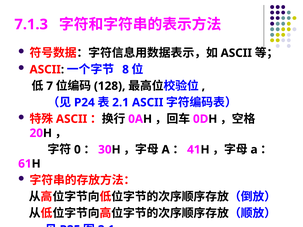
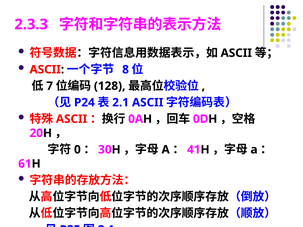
7.1.3: 7.1.3 -> 2.3.3
